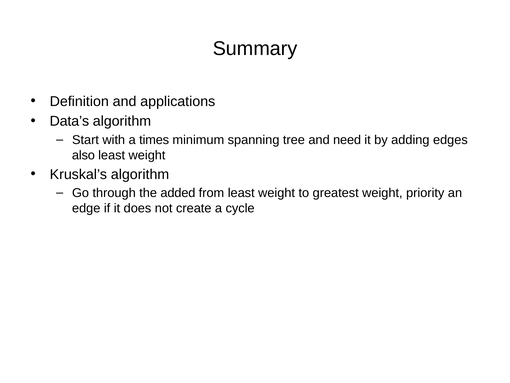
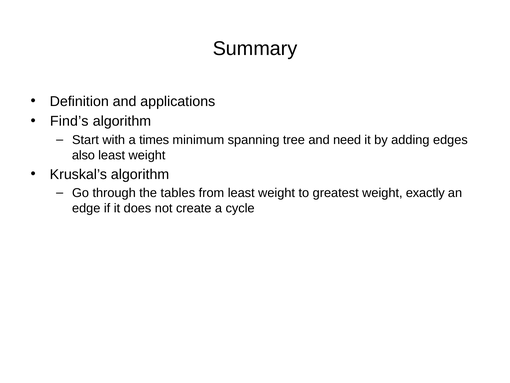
Data’s: Data’s -> Find’s
added: added -> tables
priority: priority -> exactly
